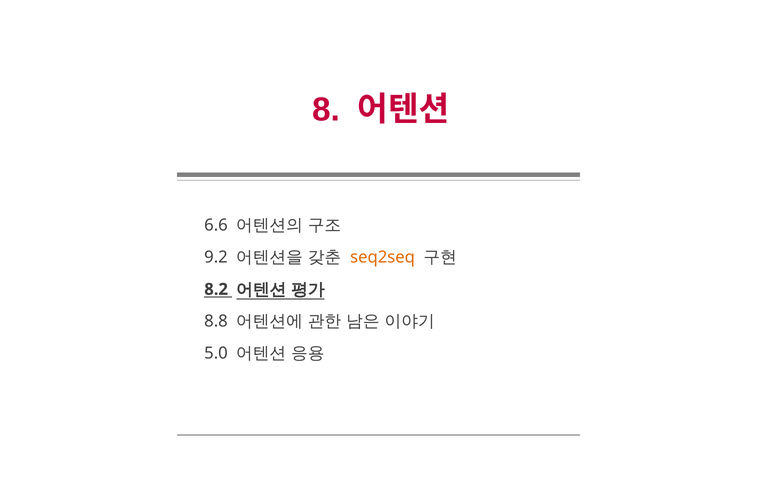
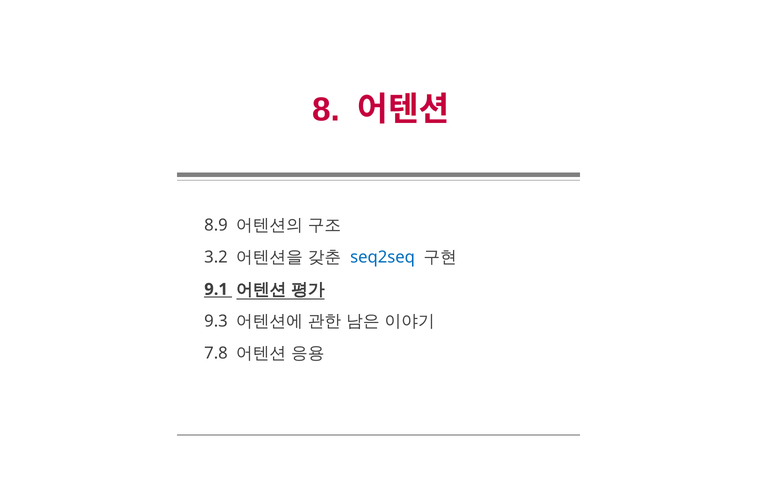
6.6: 6.6 -> 8.9
9.2: 9.2 -> 3.2
seq2seq colour: orange -> blue
8.2: 8.2 -> 9.1
8.8: 8.8 -> 9.3
5.0: 5.0 -> 7.8
